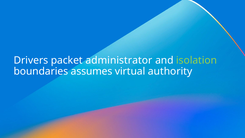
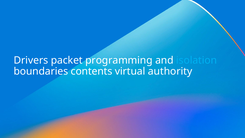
administrator: administrator -> programming
isolation colour: light green -> light blue
assumes: assumes -> contents
